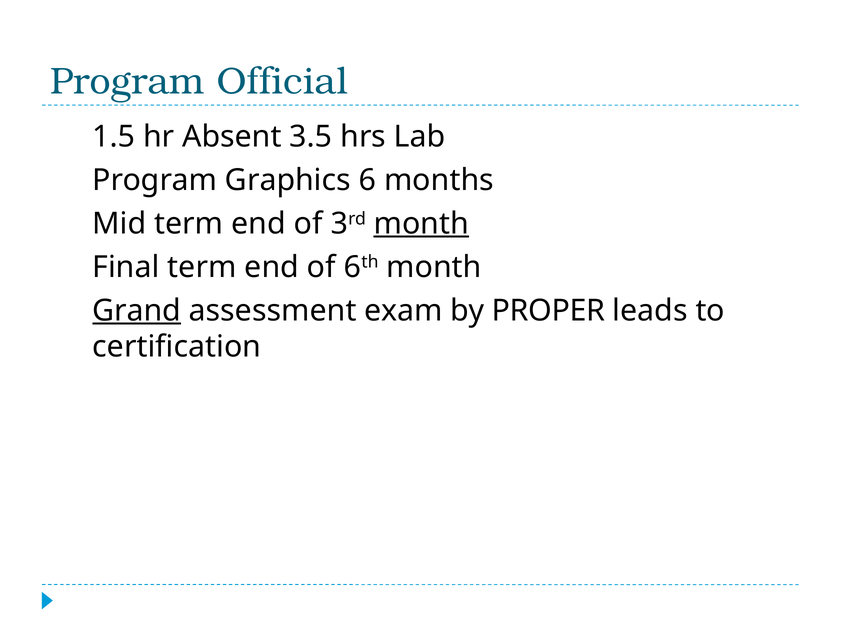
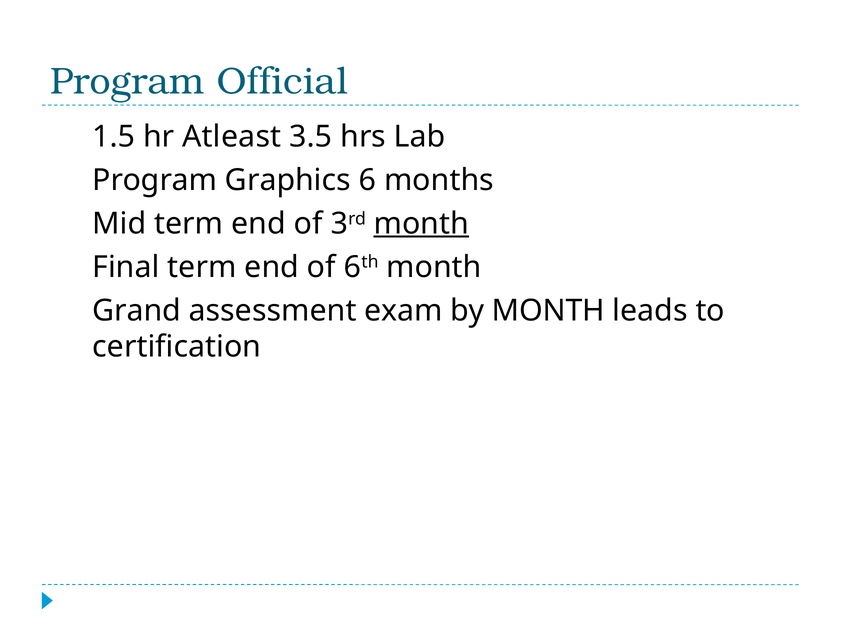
Absent: Absent -> Atleast
Grand underline: present -> none
by PROPER: PROPER -> MONTH
